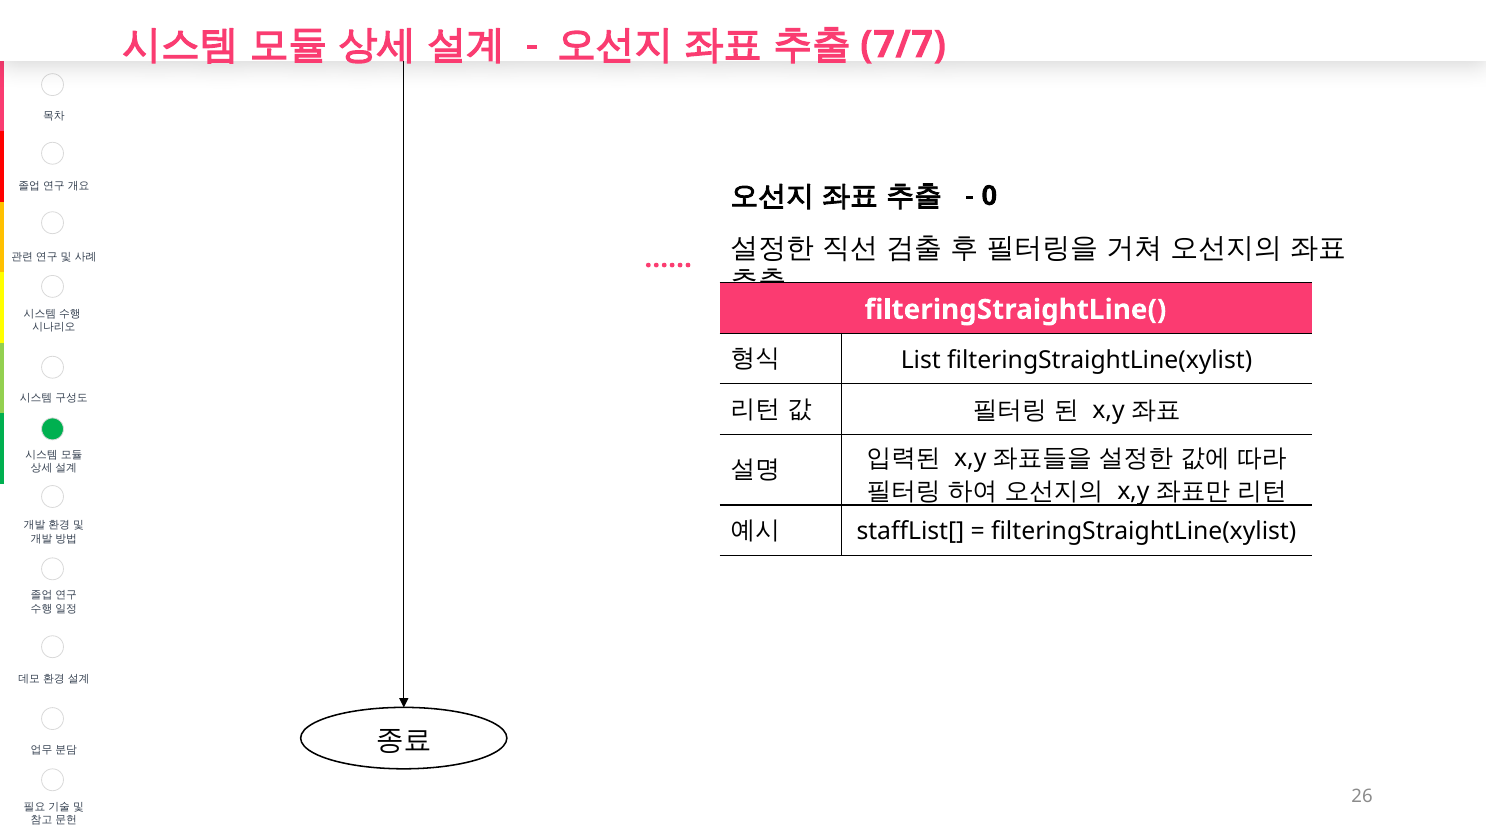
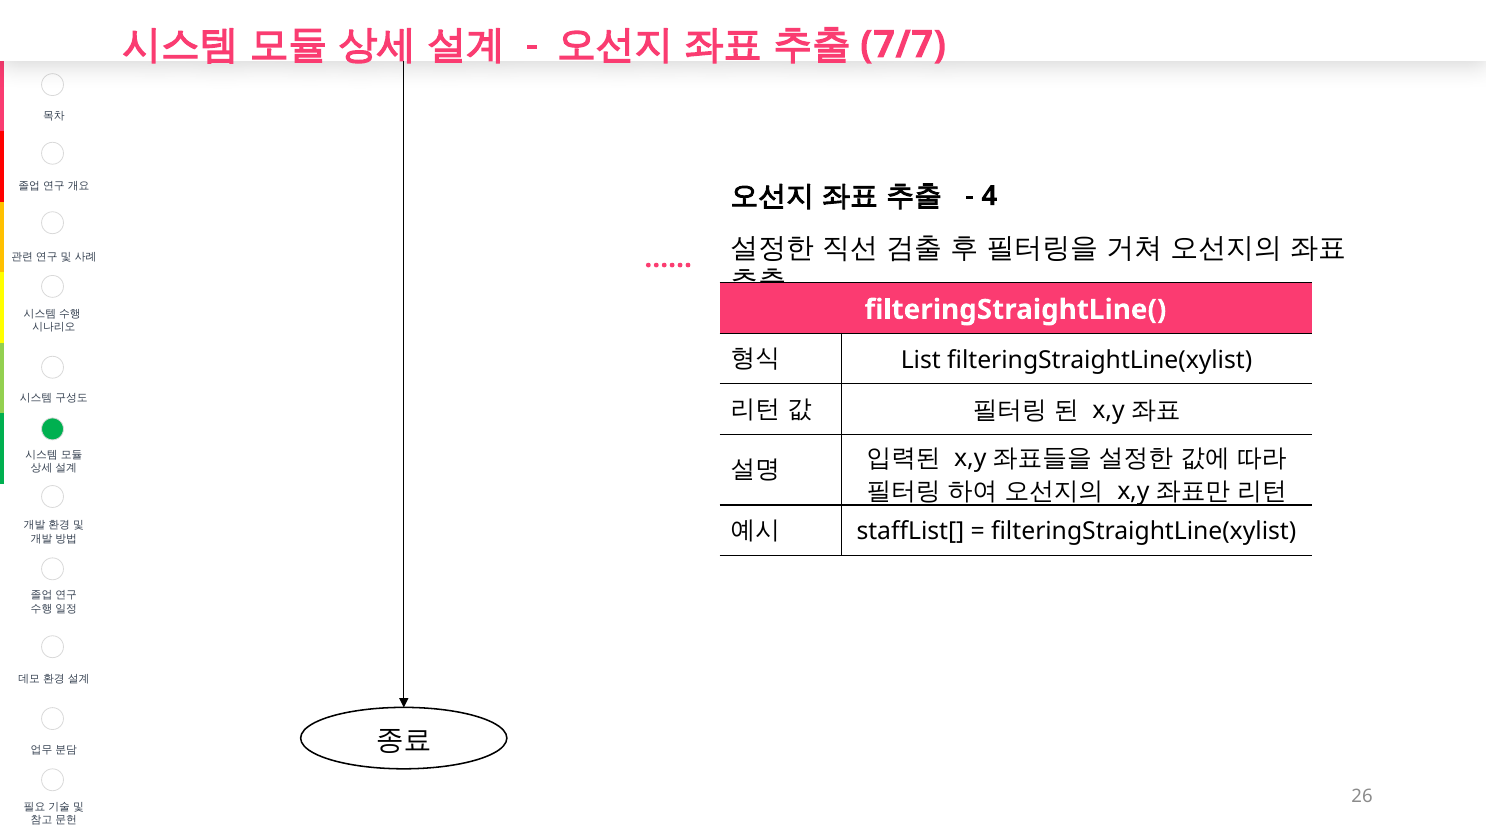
0: 0 -> 4
